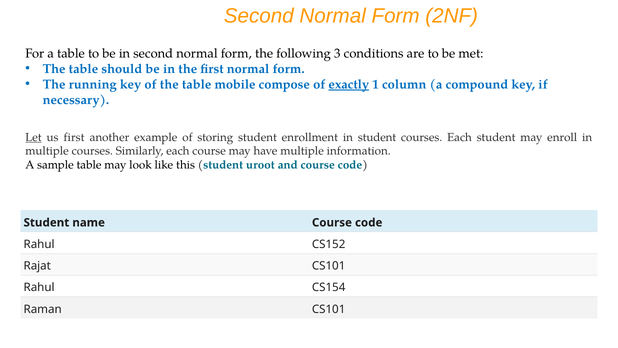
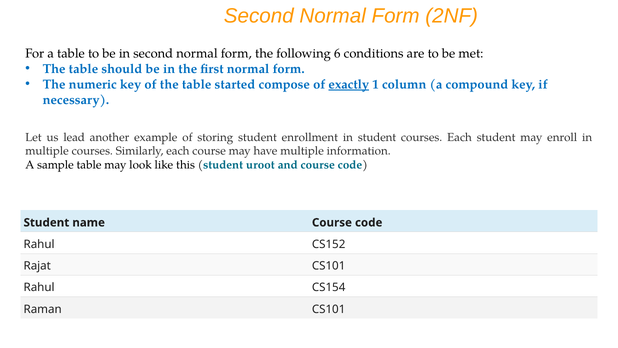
3: 3 -> 6
running: running -> numeric
mobile: mobile -> started
Let underline: present -> none
us first: first -> lead
